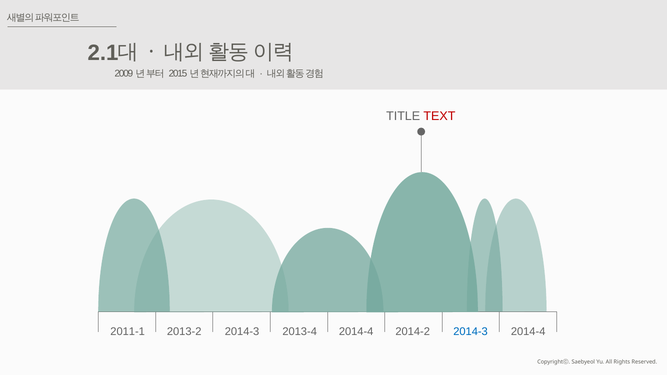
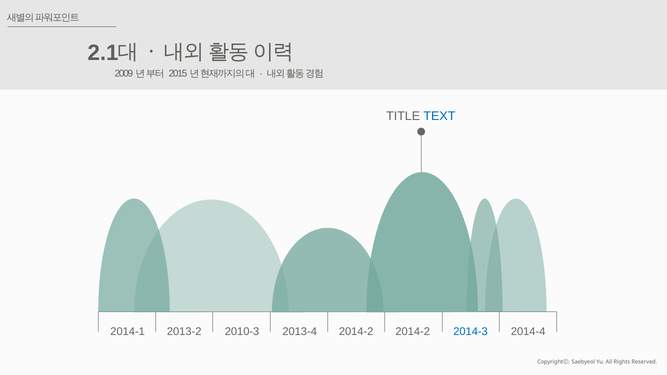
TEXT colour: red -> blue
2011-1: 2011-1 -> 2014-1
2013-2 2014-3: 2014-3 -> 2010-3
2013-4 2014-4: 2014-4 -> 2014-2
